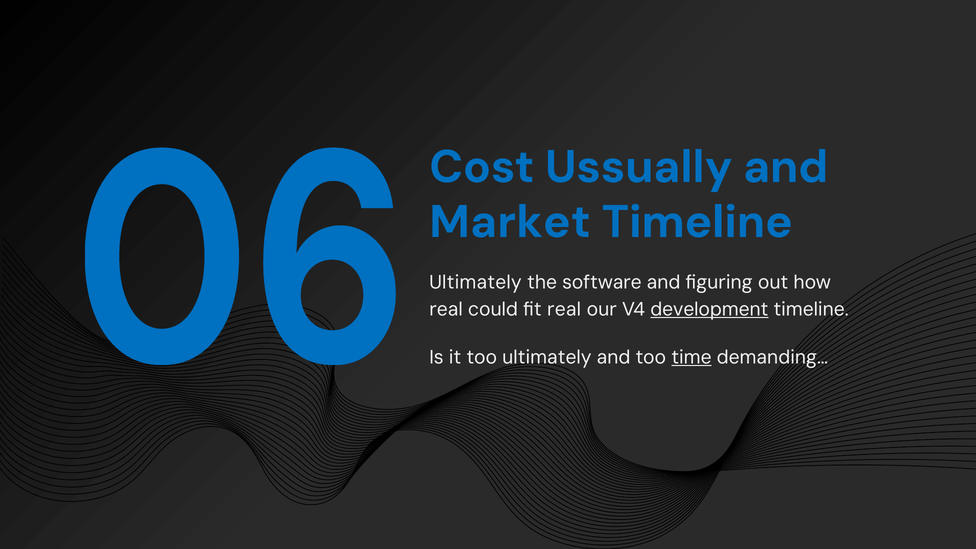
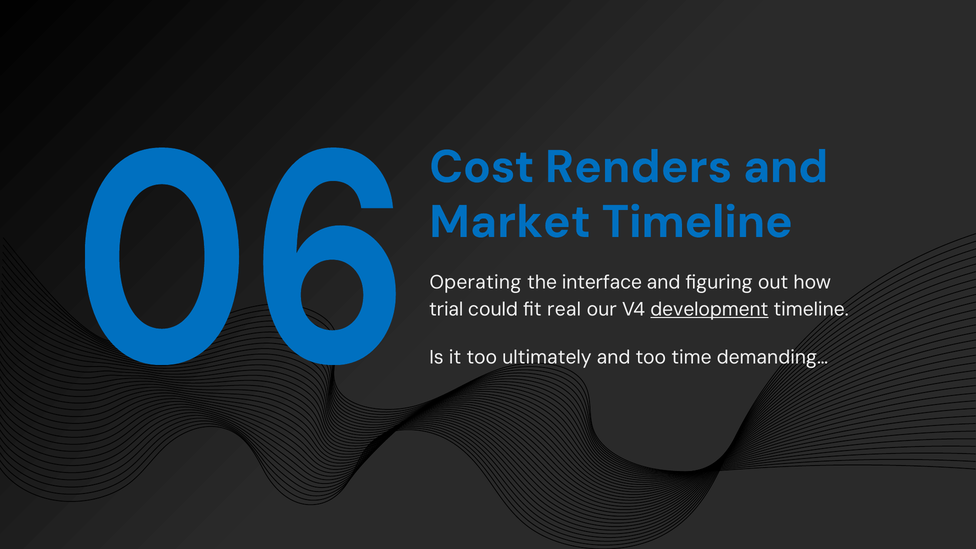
Ussually: Ussually -> Renders
Ultimately at (476, 283): Ultimately -> Operating
software: software -> interface
real at (446, 309): real -> trial
time underline: present -> none
